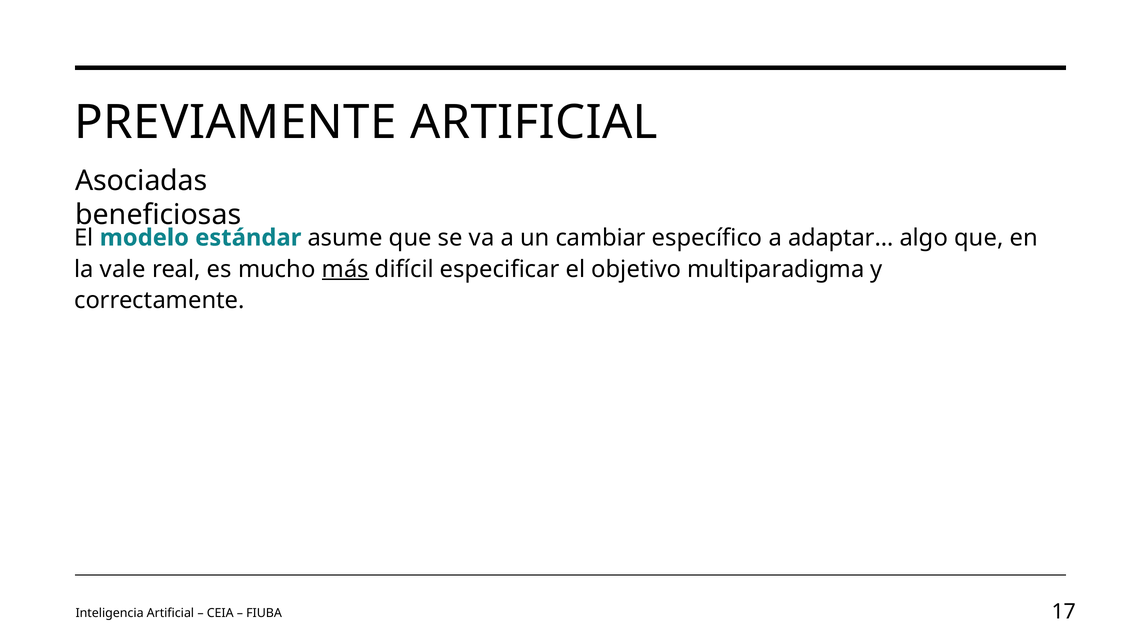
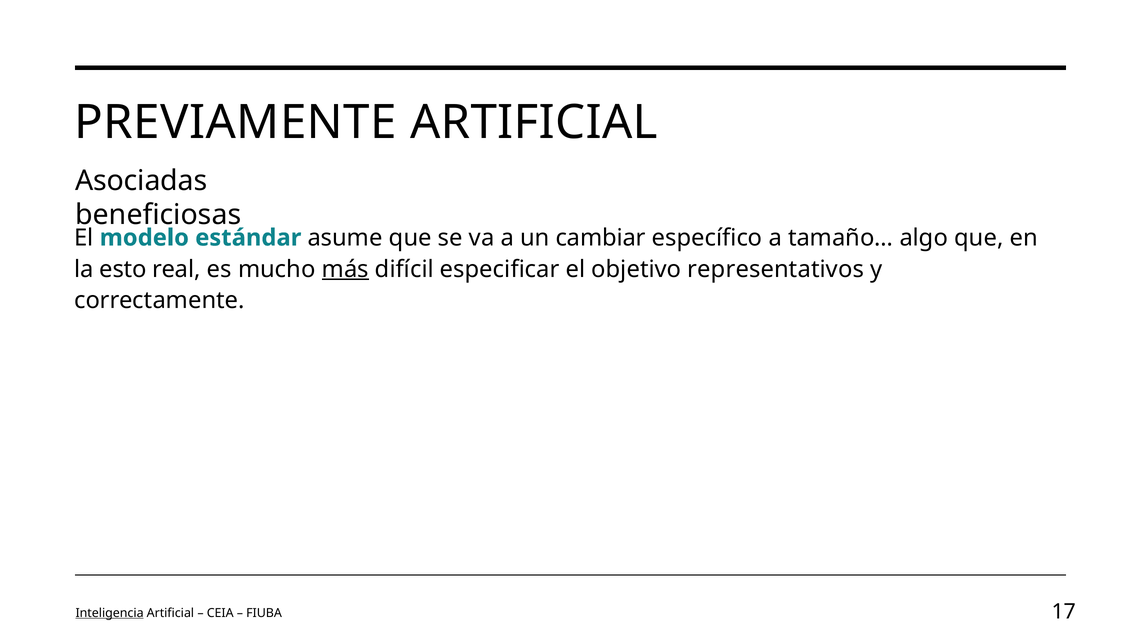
adaptar…: adaptar… -> tamaño…
vale: vale -> esto
multiparadigma: multiparadigma -> representativos
Inteligencia underline: none -> present
